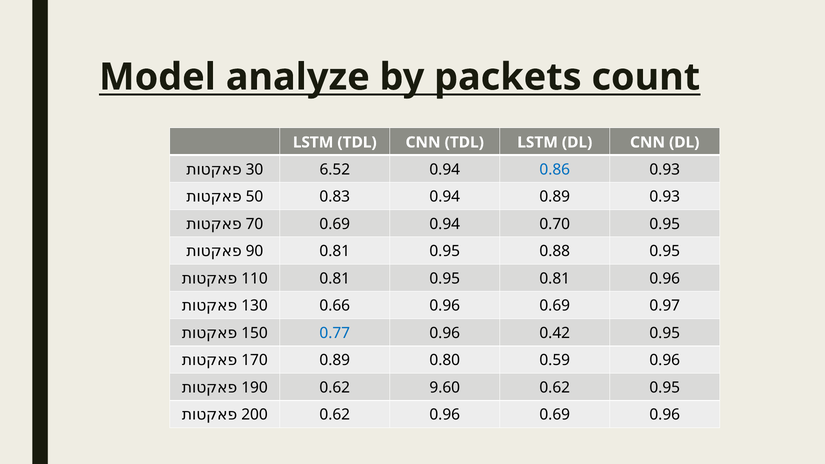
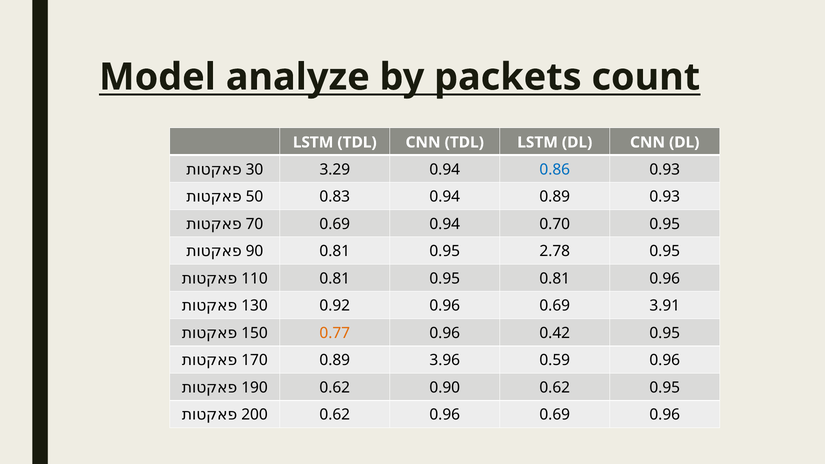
6.52: 6.52 -> 3.29
0.88: 0.88 -> 2.78
0.66: 0.66 -> 0.92
0.97: 0.97 -> 3.91
0.77 colour: blue -> orange
0.80: 0.80 -> 3.96
9.60: 9.60 -> 0.90
